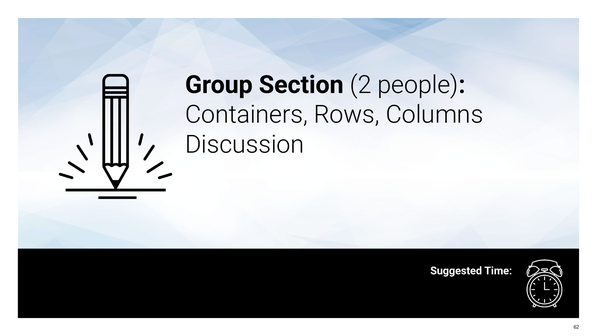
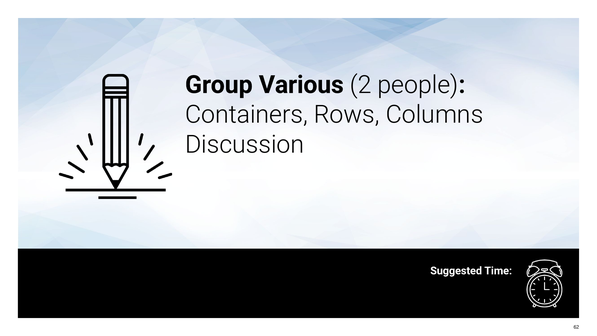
Section: Section -> Various
